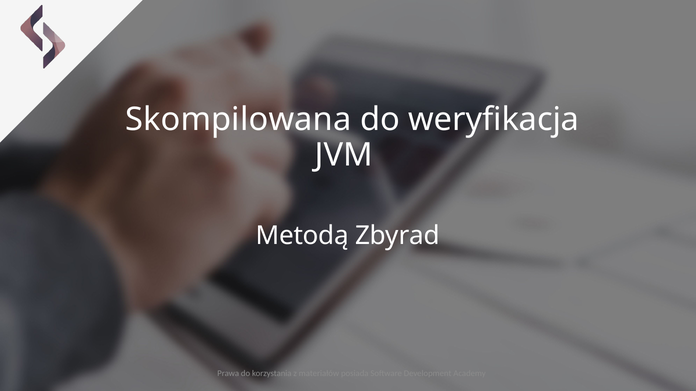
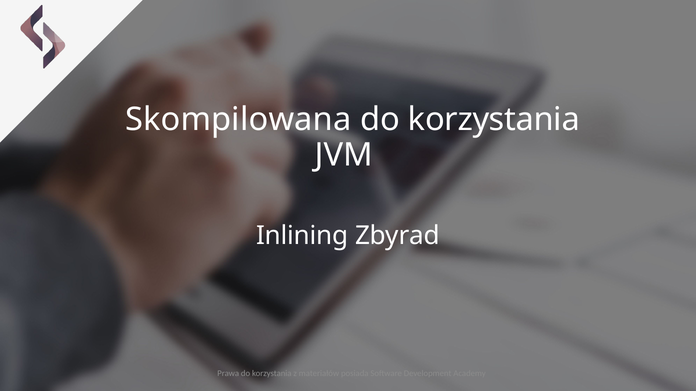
weryfikacja at (494, 120): weryfikacja -> korzystania
Metodą: Metodą -> Inlining
